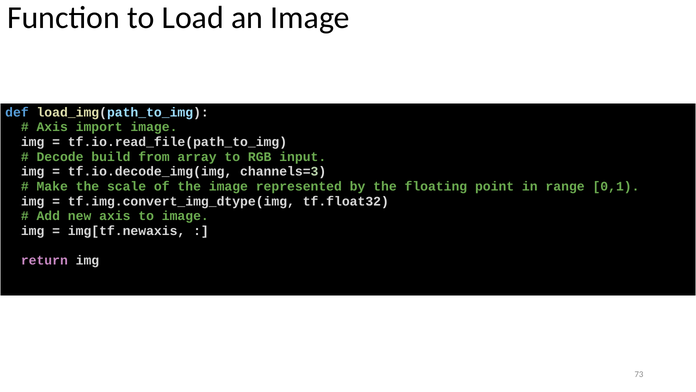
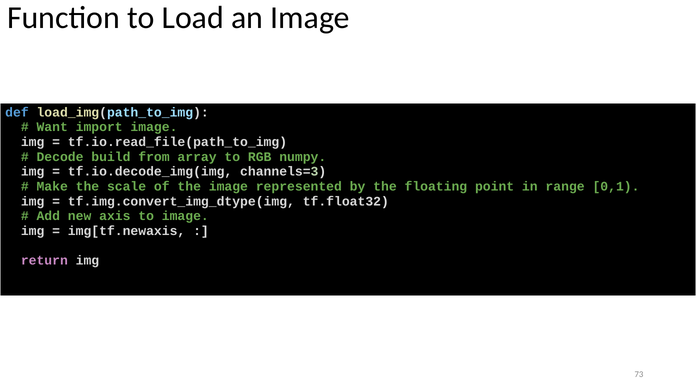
Axis at (52, 127): Axis -> Want
input: input -> numpy
